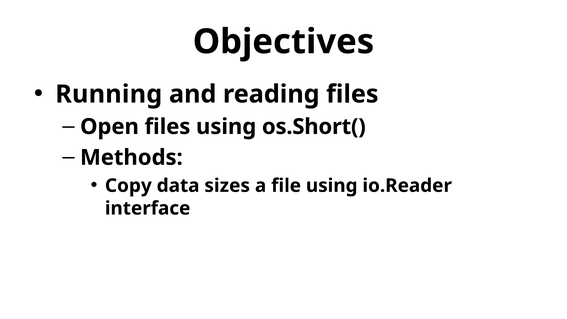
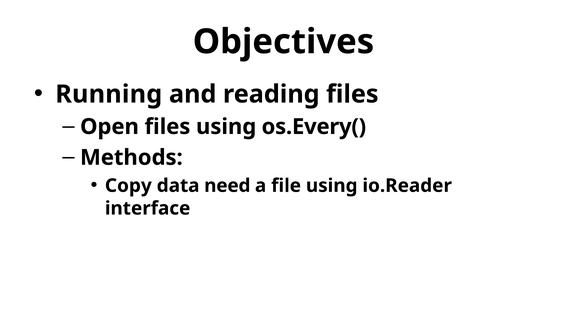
os.Short(: os.Short( -> os.Every(
sizes: sizes -> need
